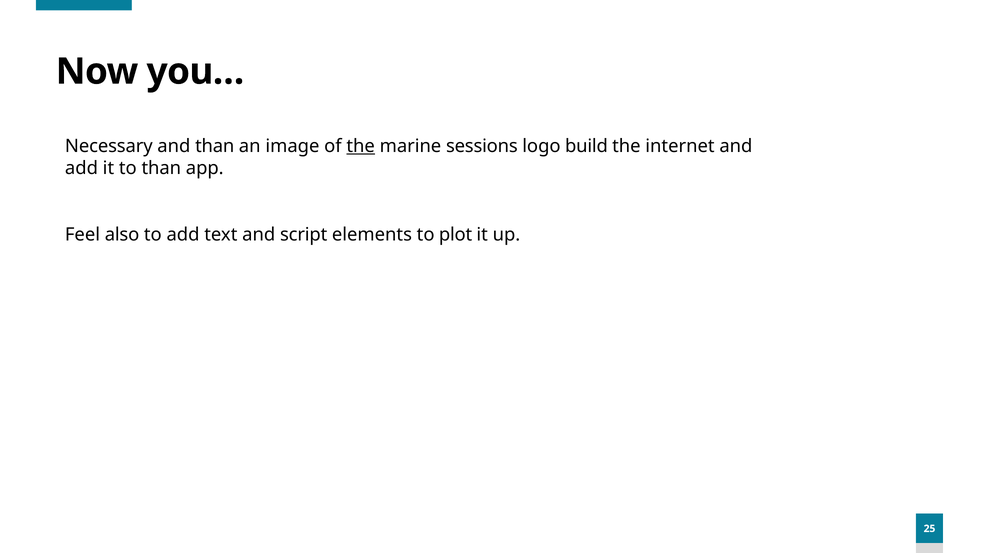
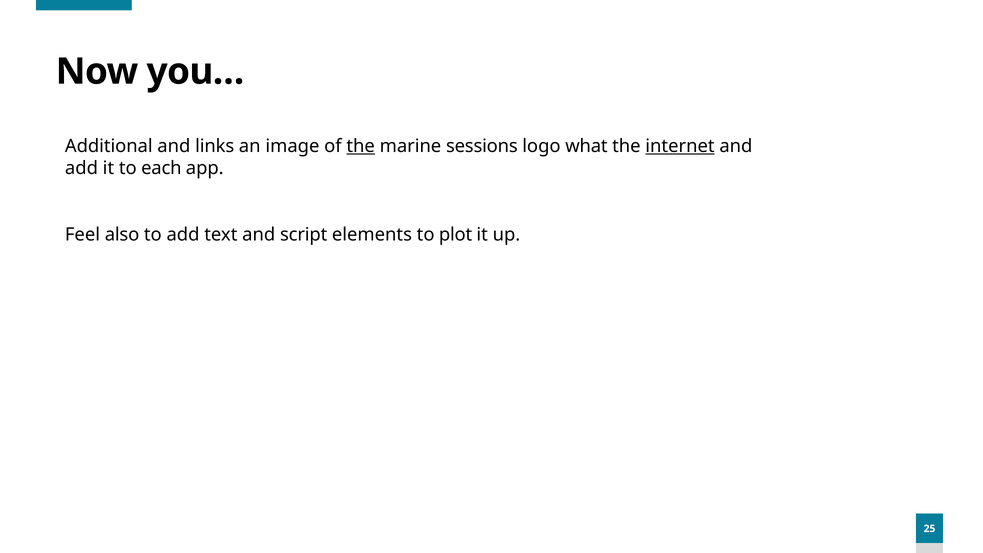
Necessary: Necessary -> Additional
and than: than -> links
build: build -> what
internet underline: none -> present
to than: than -> each
